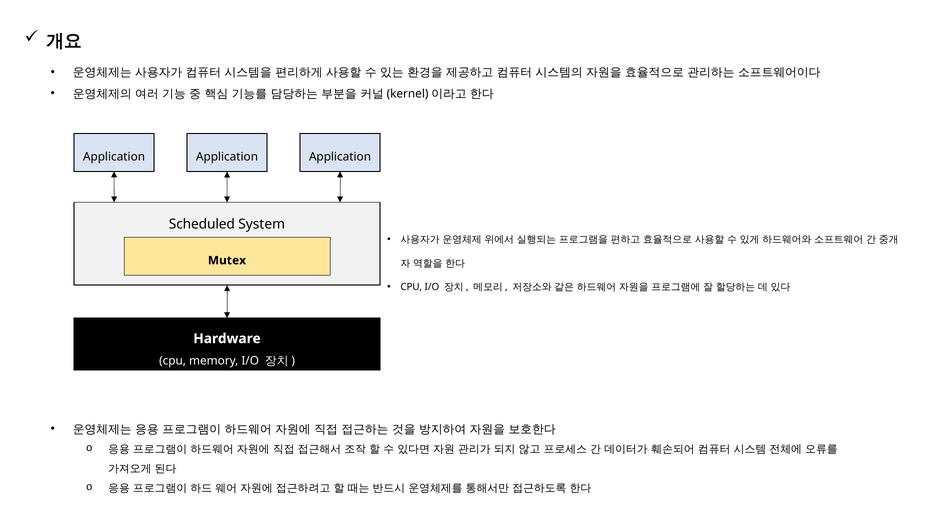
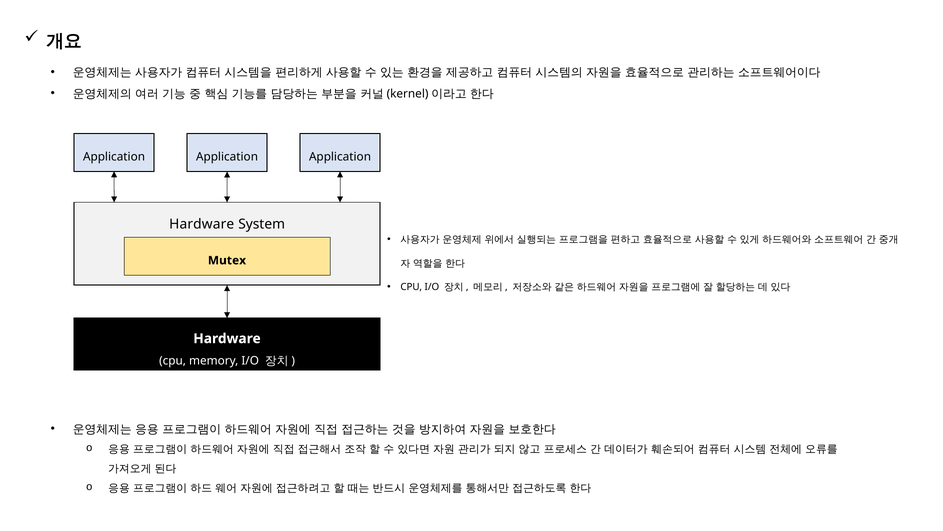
Scheduled at (202, 224): Scheduled -> Hardware
